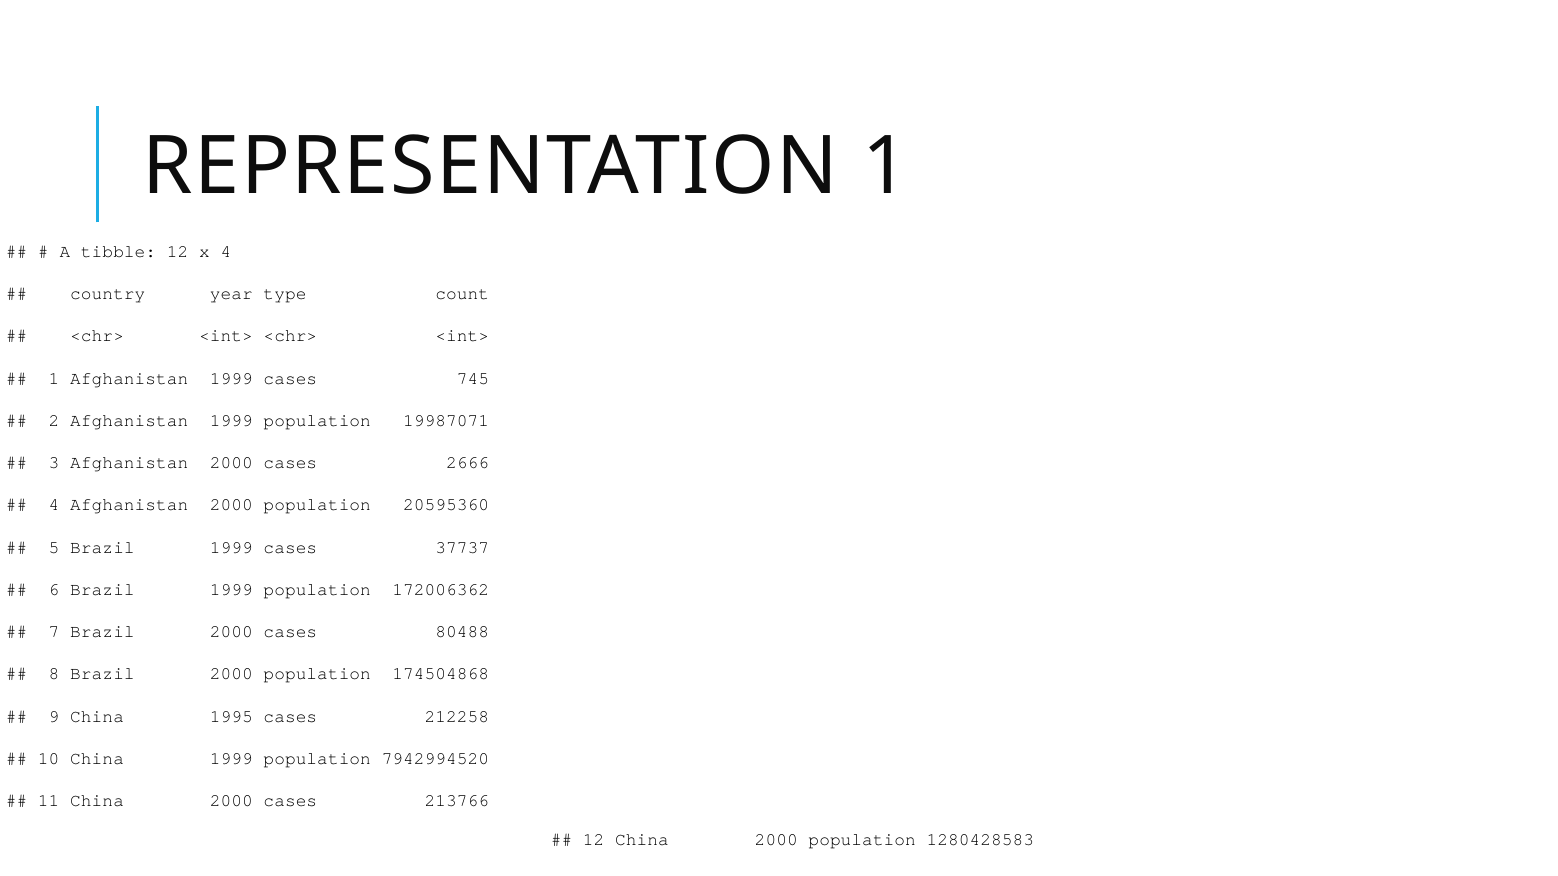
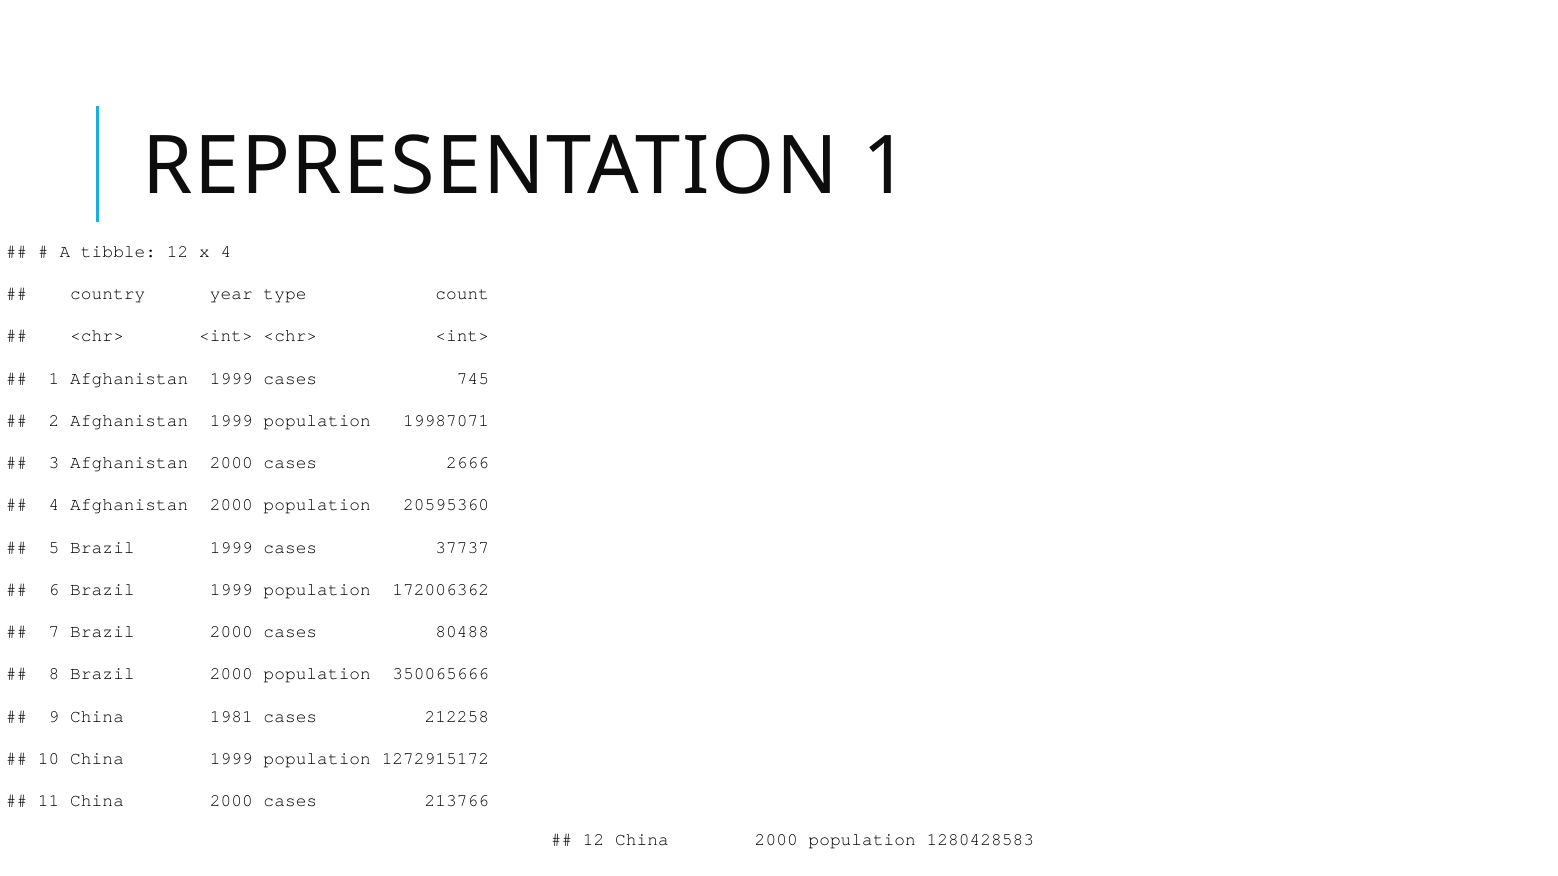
174504868: 174504868 -> 350065666
1995: 1995 -> 1981
7942994520: 7942994520 -> 1272915172
